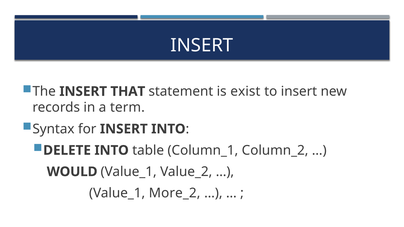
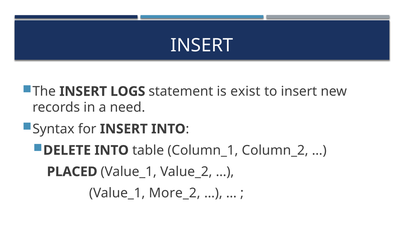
THAT: THAT -> LOGS
term: term -> need
WOULD: WOULD -> PLACED
